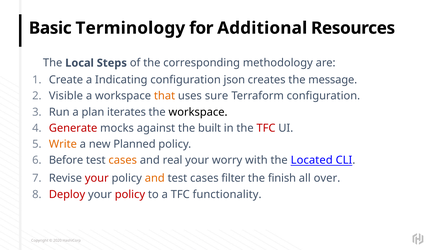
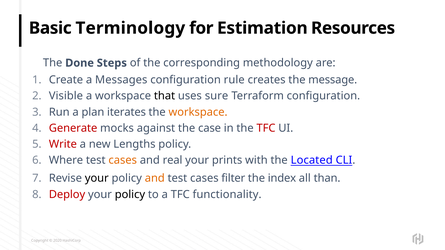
Additional: Additional -> Estimation
Local: Local -> Done
Indicating: Indicating -> Messages
json: json -> rule
that colour: orange -> black
workspace at (198, 112) colour: black -> orange
built: built -> case
Write colour: orange -> red
Planned: Planned -> Lengths
Before: Before -> Where
worry: worry -> prints
your at (97, 178) colour: red -> black
finish: finish -> index
over: over -> than
policy at (130, 195) colour: red -> black
